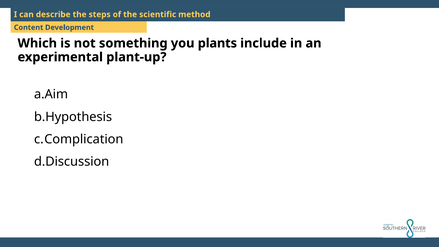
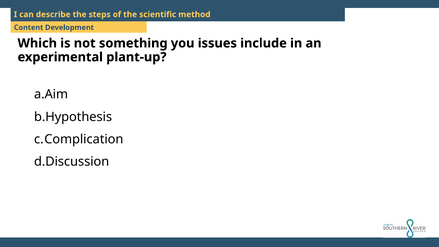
plants: plants -> issues
